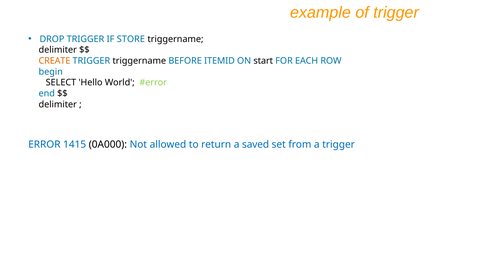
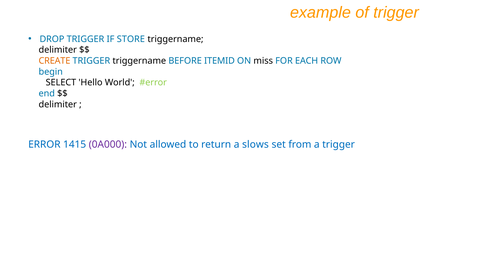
start: start -> miss
0A000 colour: black -> purple
saved: saved -> slows
